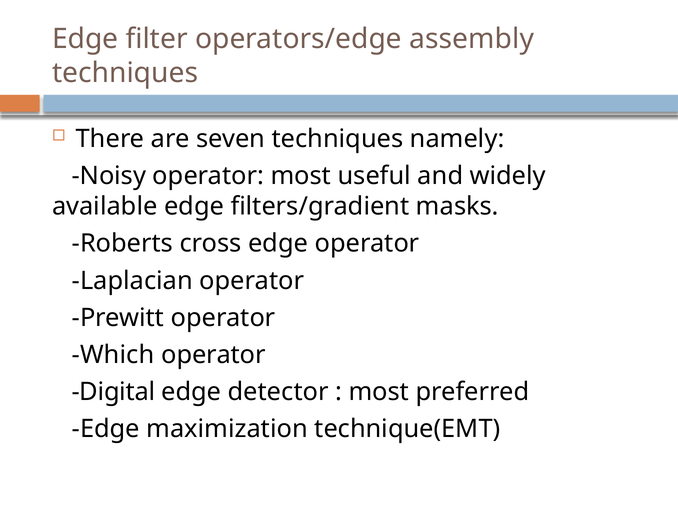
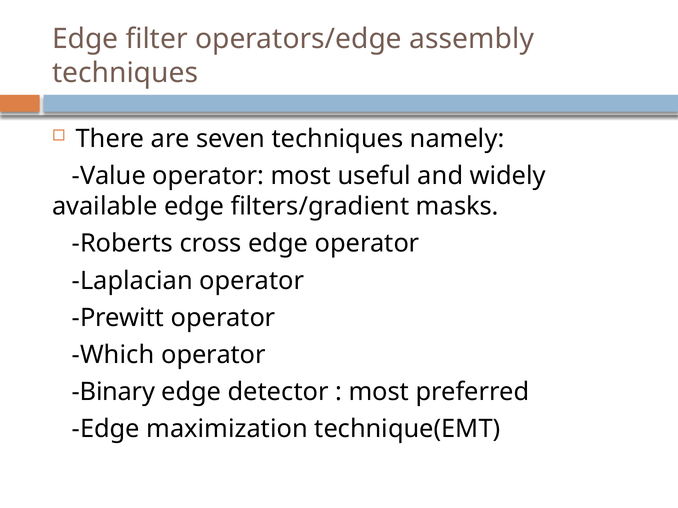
Noisy: Noisy -> Value
Digital: Digital -> Binary
